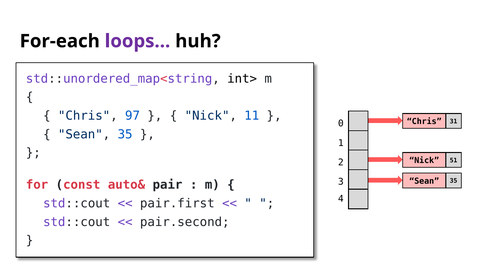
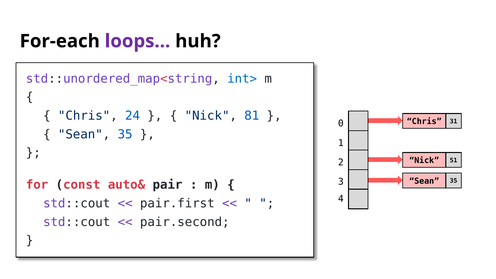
int> colour: black -> blue
97: 97 -> 24
11: 11 -> 81
